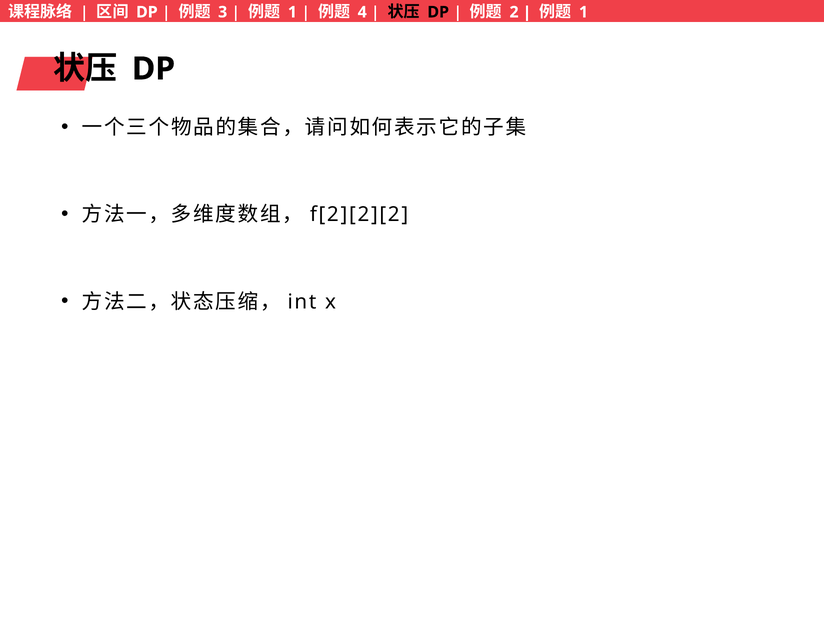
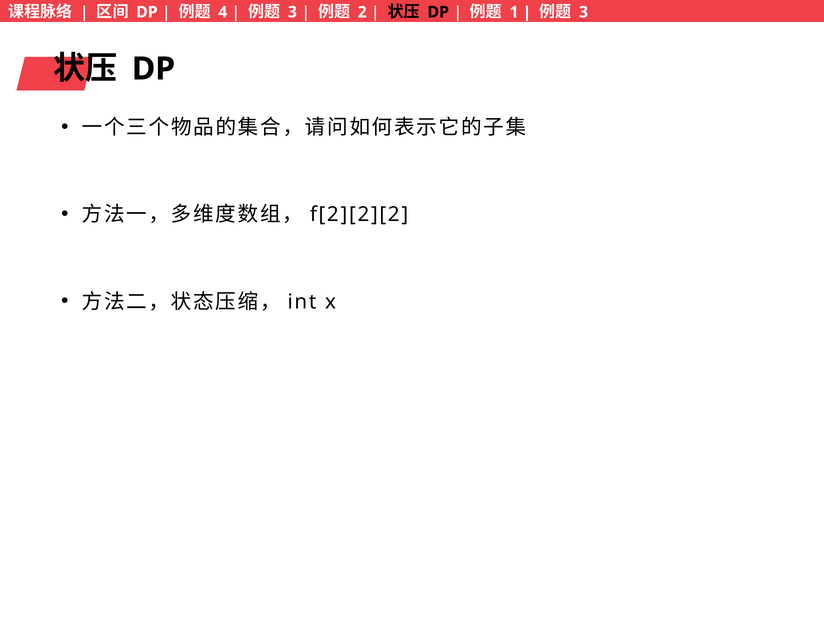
3: 3 -> 4
1 at (292, 12): 1 -> 3
4: 4 -> 2
2: 2 -> 1
1 at (584, 12): 1 -> 3
